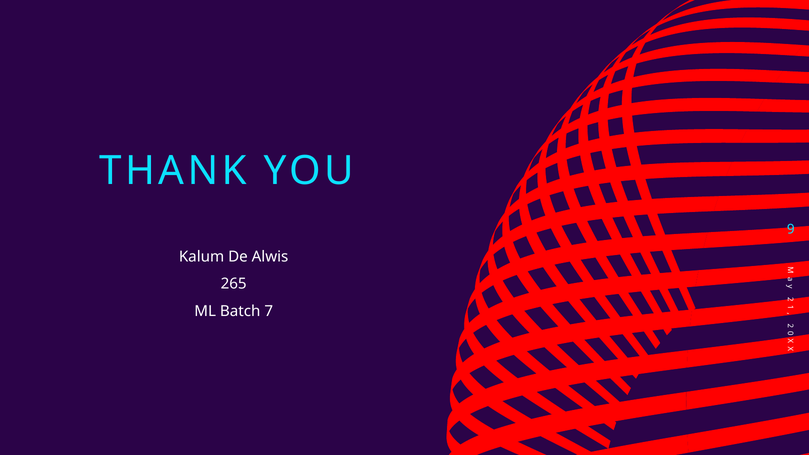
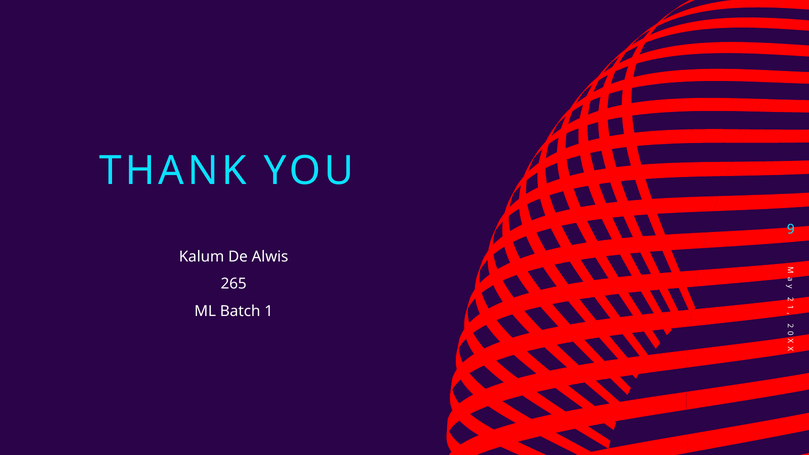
Batch 7: 7 -> 1
